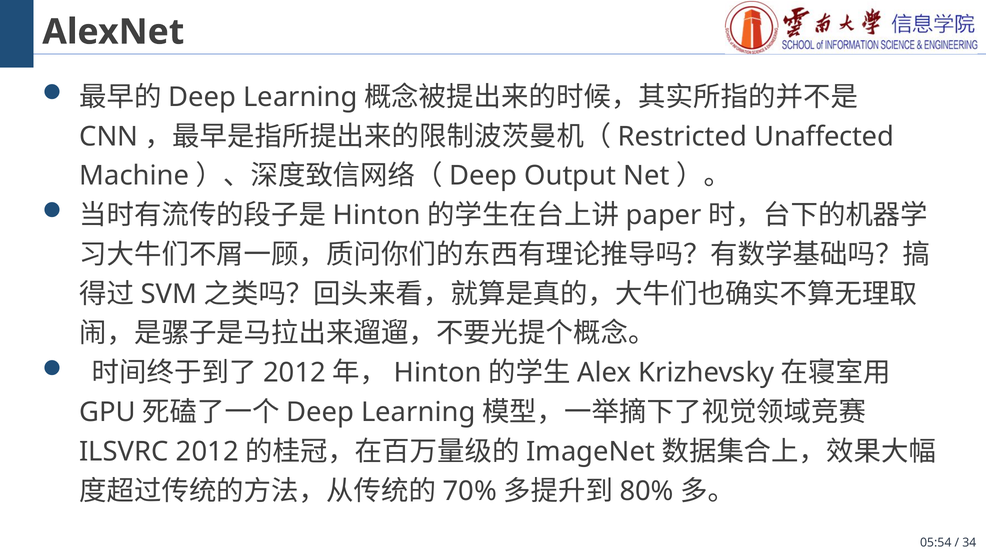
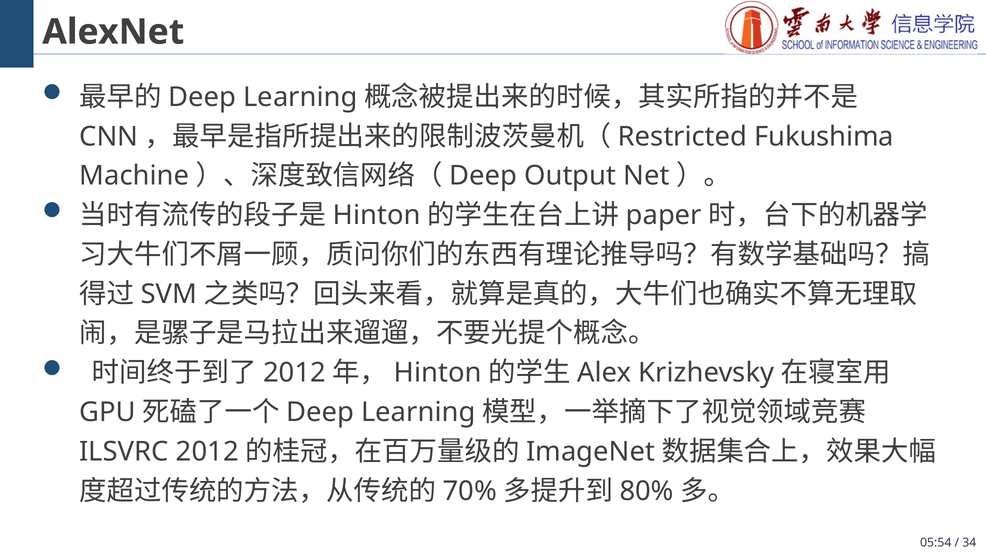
Unaffected: Unaffected -> Fukushima
